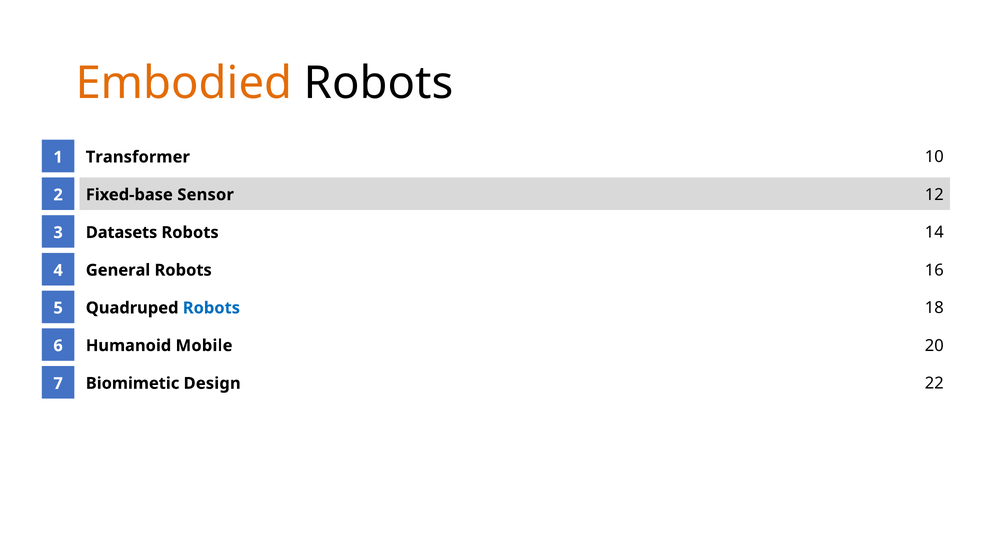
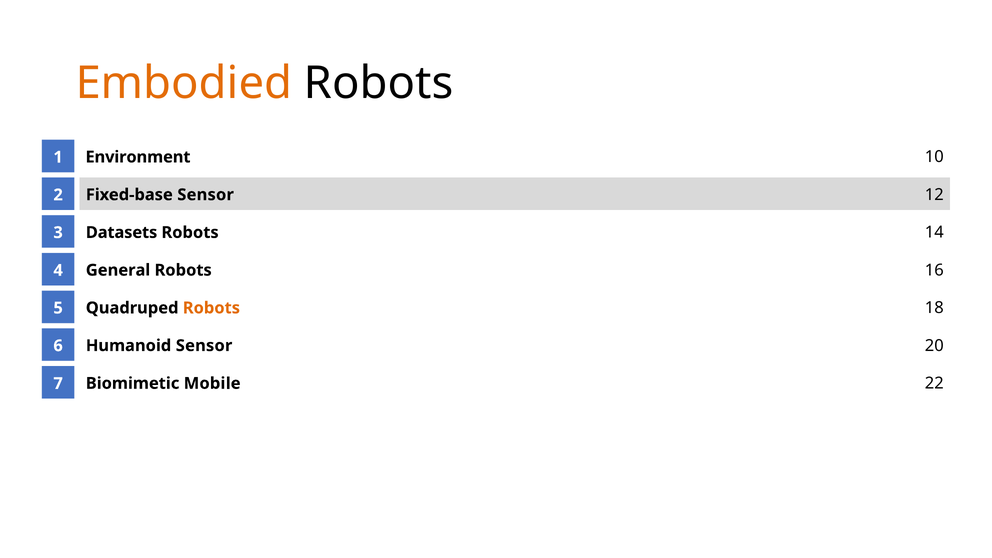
Transformer: Transformer -> Environment
Robots at (211, 308) colour: blue -> orange
Humanoid Mobile: Mobile -> Sensor
Design: Design -> Mobile
